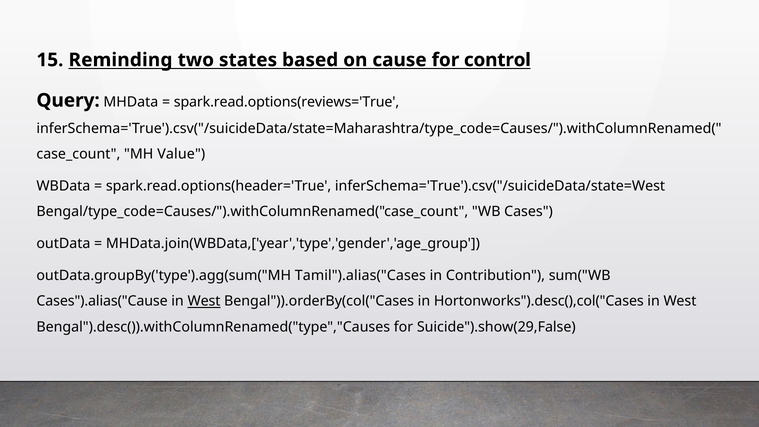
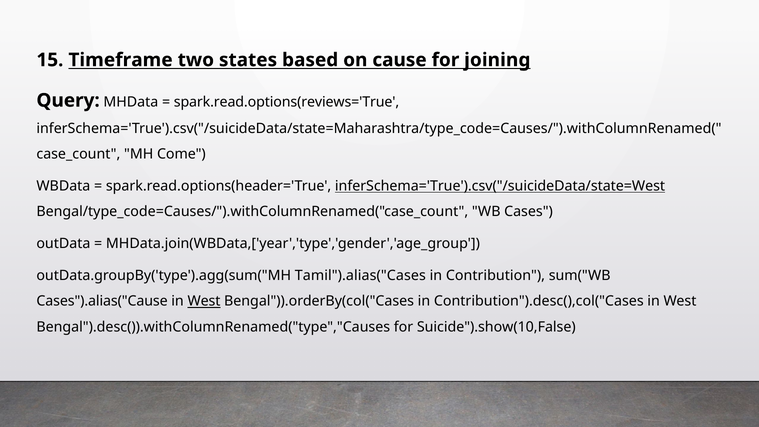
Reminding: Reminding -> Timeframe
control: control -> joining
Value: Value -> Come
inferSchema='True').csv("/suicideData/state=West underline: none -> present
Hortonworks").desc(),col("Cases: Hortonworks").desc(),col("Cases -> Contribution").desc(),col("Cases
Suicide").show(29,False: Suicide").show(29,False -> Suicide").show(10,False
